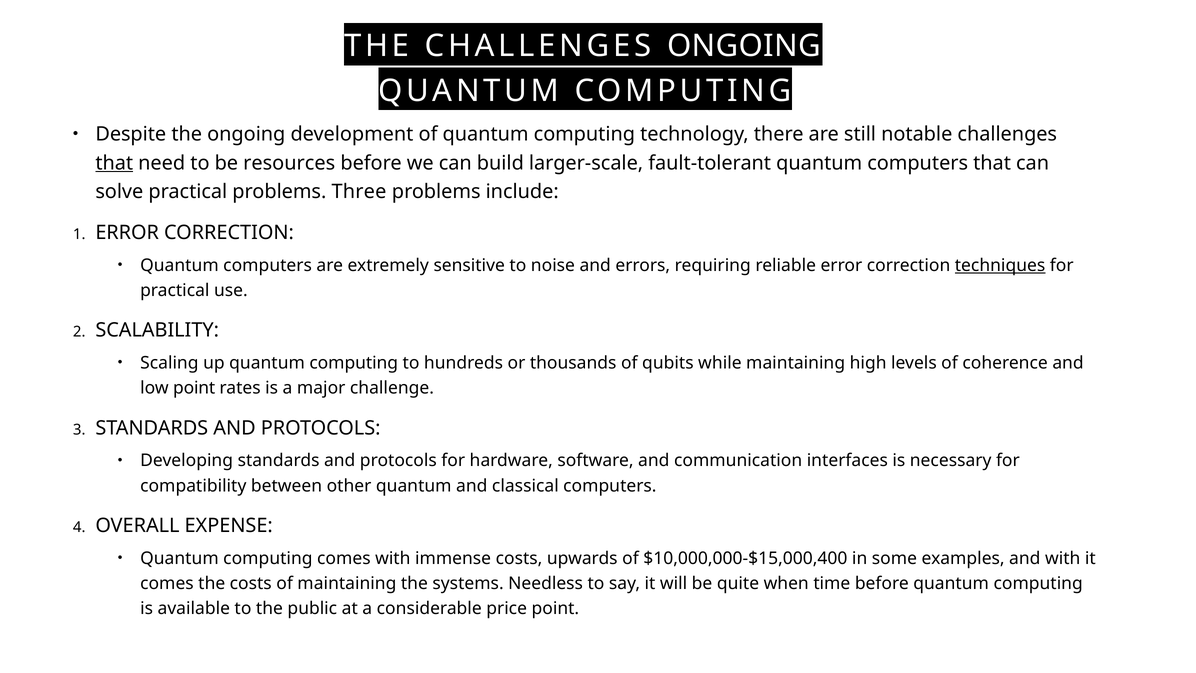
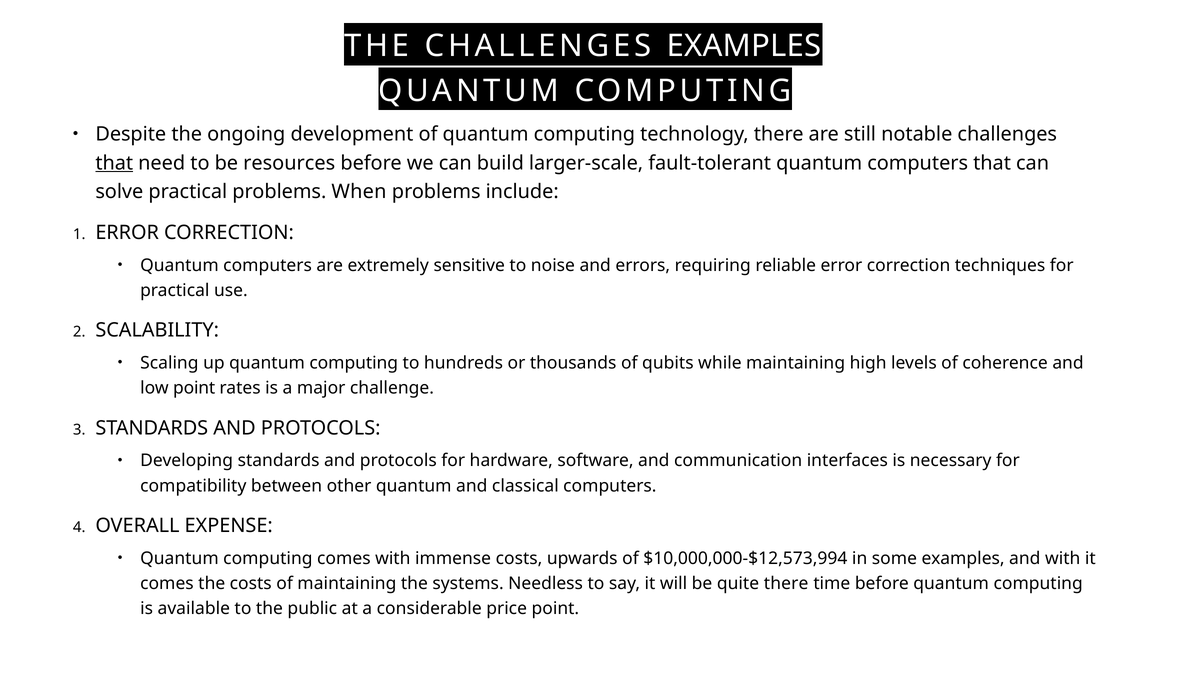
CHALLENGES ONGOING: ONGOING -> EXAMPLES
Three: Three -> When
techniques underline: present -> none
$10,000,000-$15,000,400: $10,000,000-$15,000,400 -> $10,000,000-$12,573,994
quite when: when -> there
